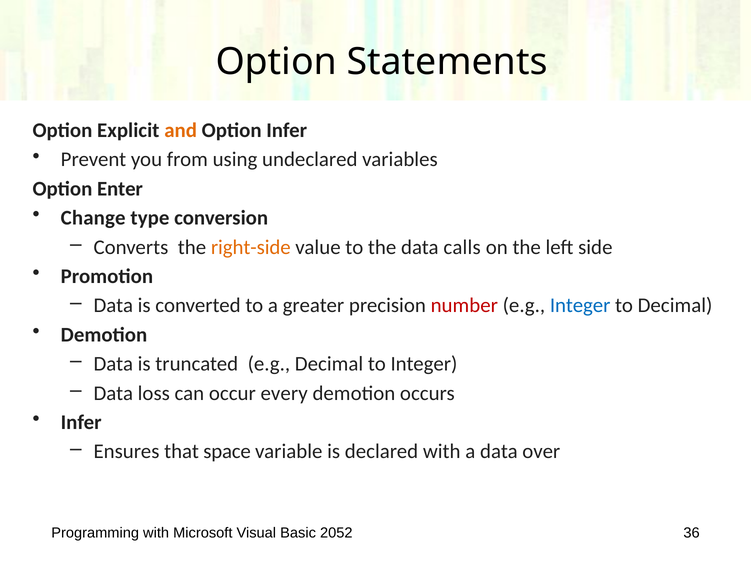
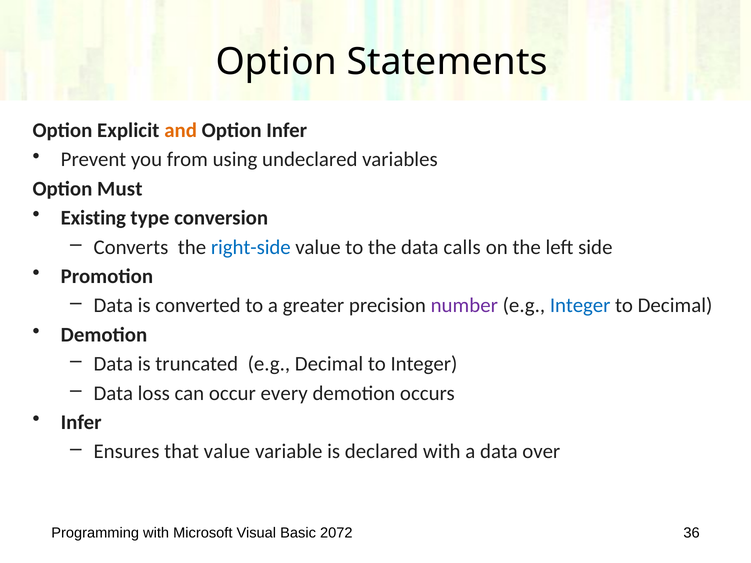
Enter: Enter -> Must
Change: Change -> Existing
right-side colour: orange -> blue
number colour: red -> purple
that space: space -> value
2052: 2052 -> 2072
